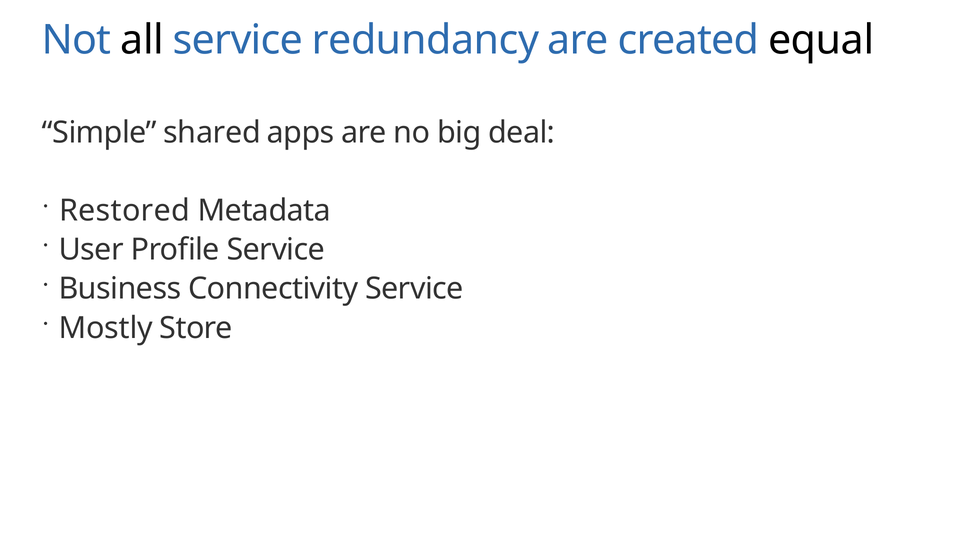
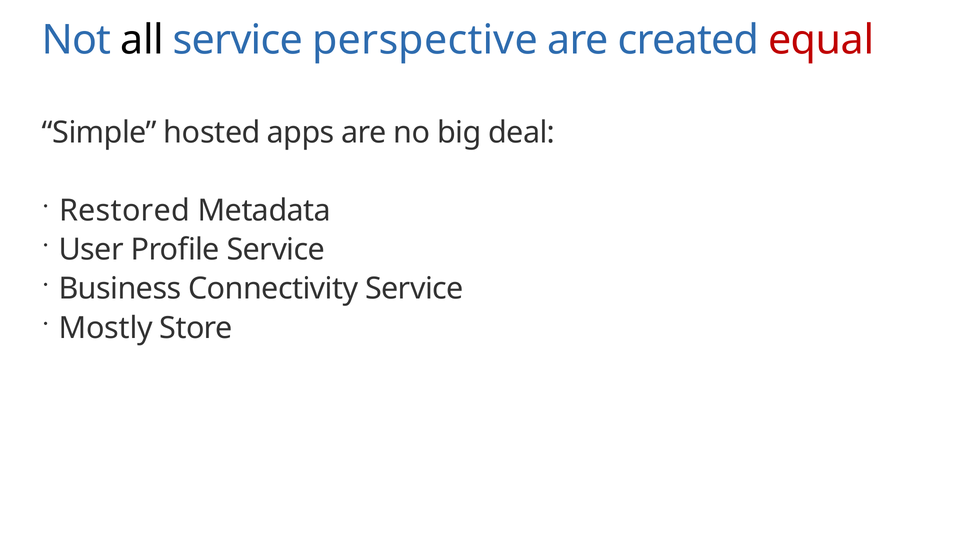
redundancy: redundancy -> perspective
equal colour: black -> red
shared: shared -> hosted
